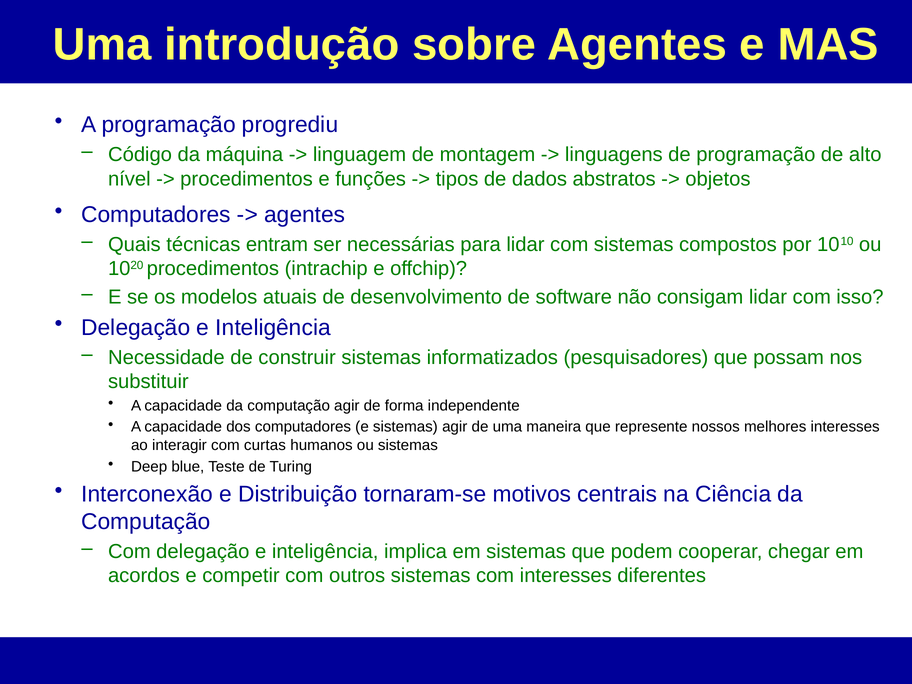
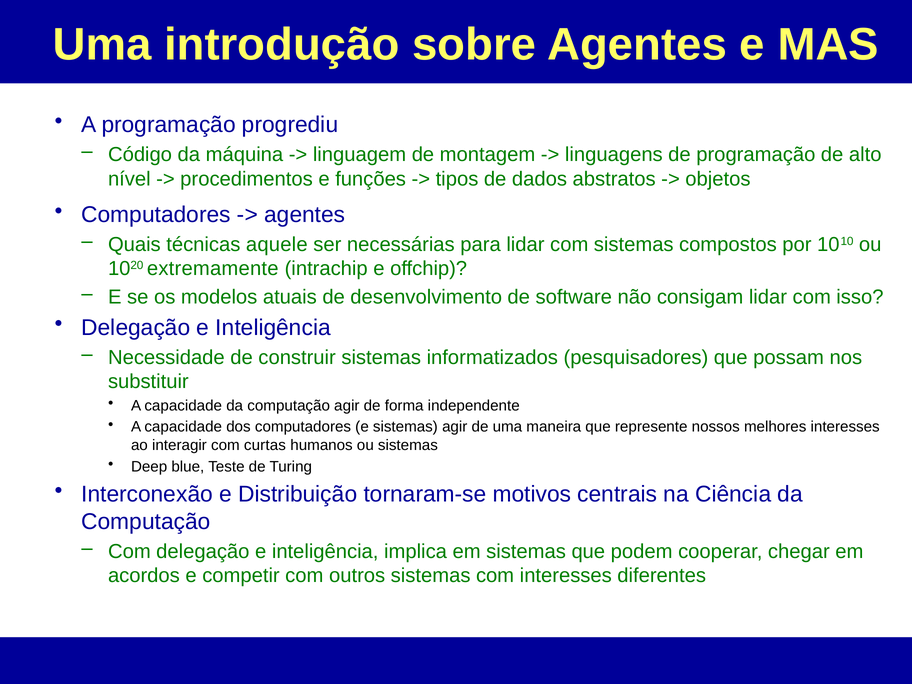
entram: entram -> aquele
1020 procedimentos: procedimentos -> extremamente
